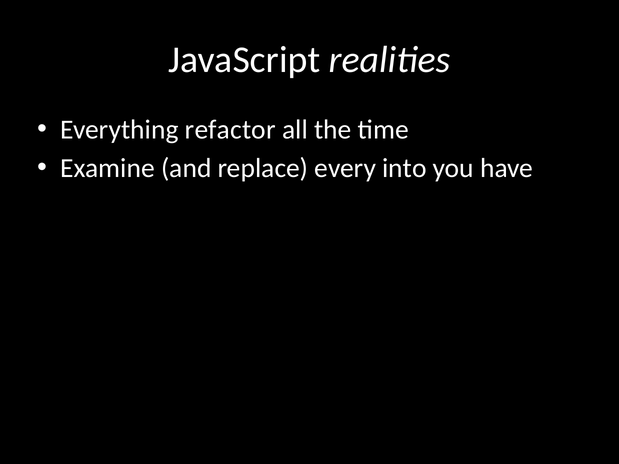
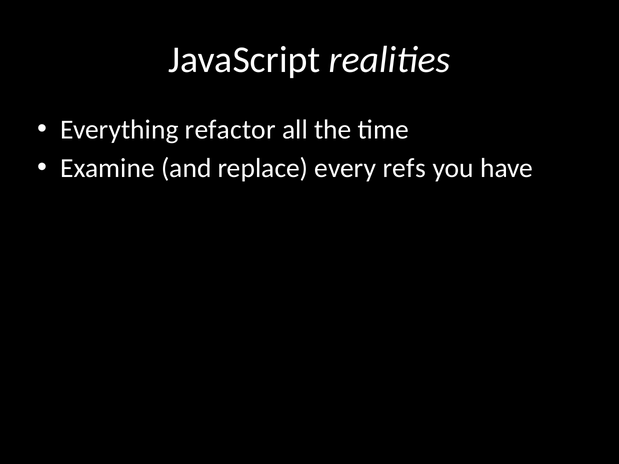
into: into -> refs
